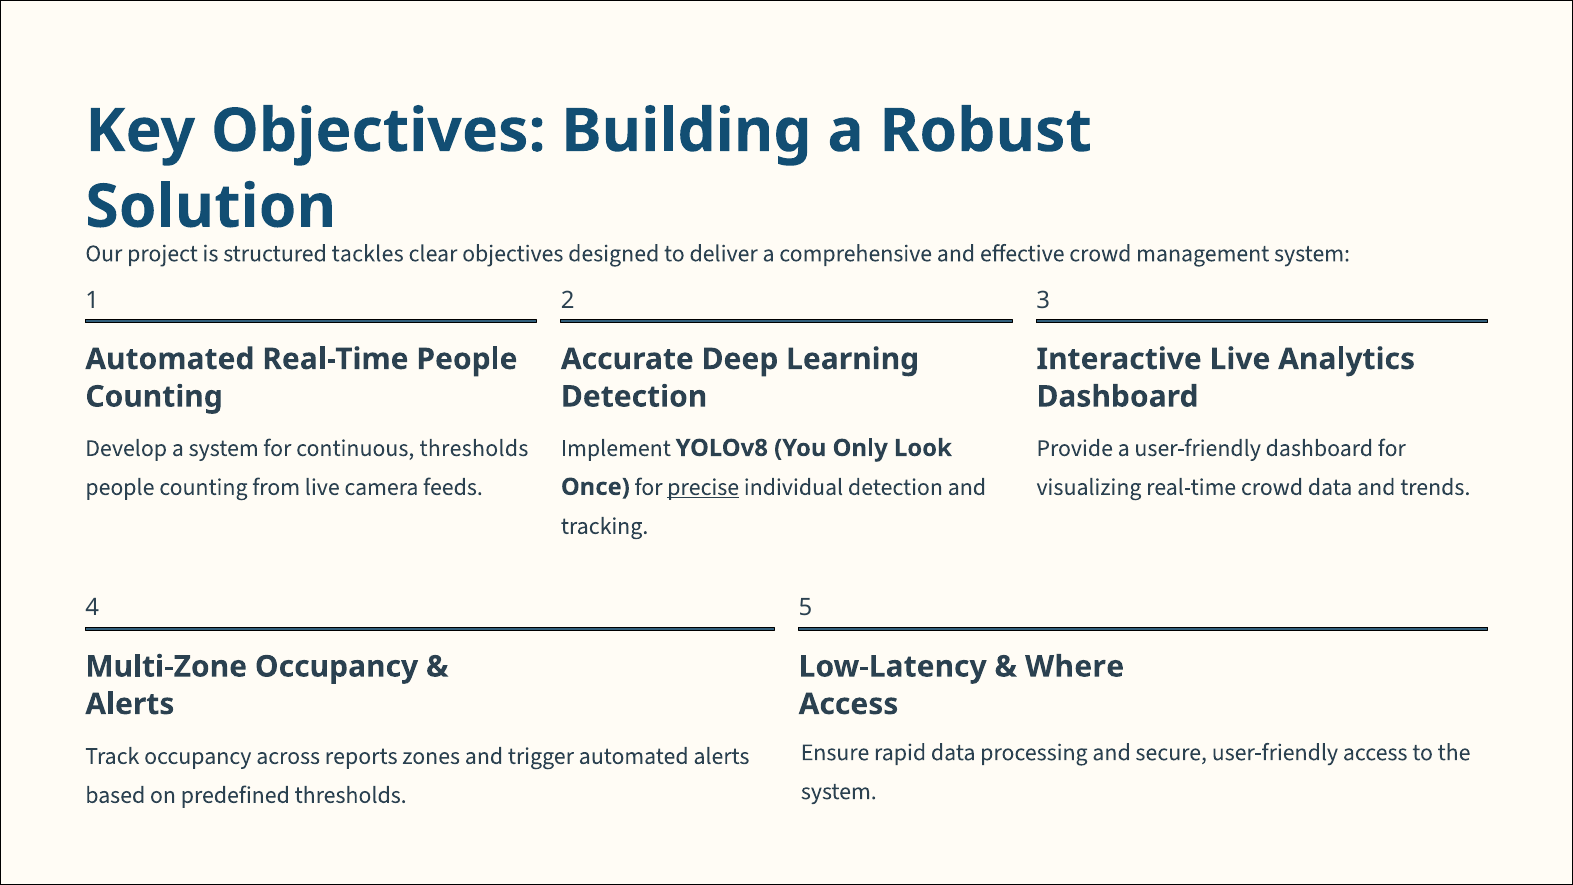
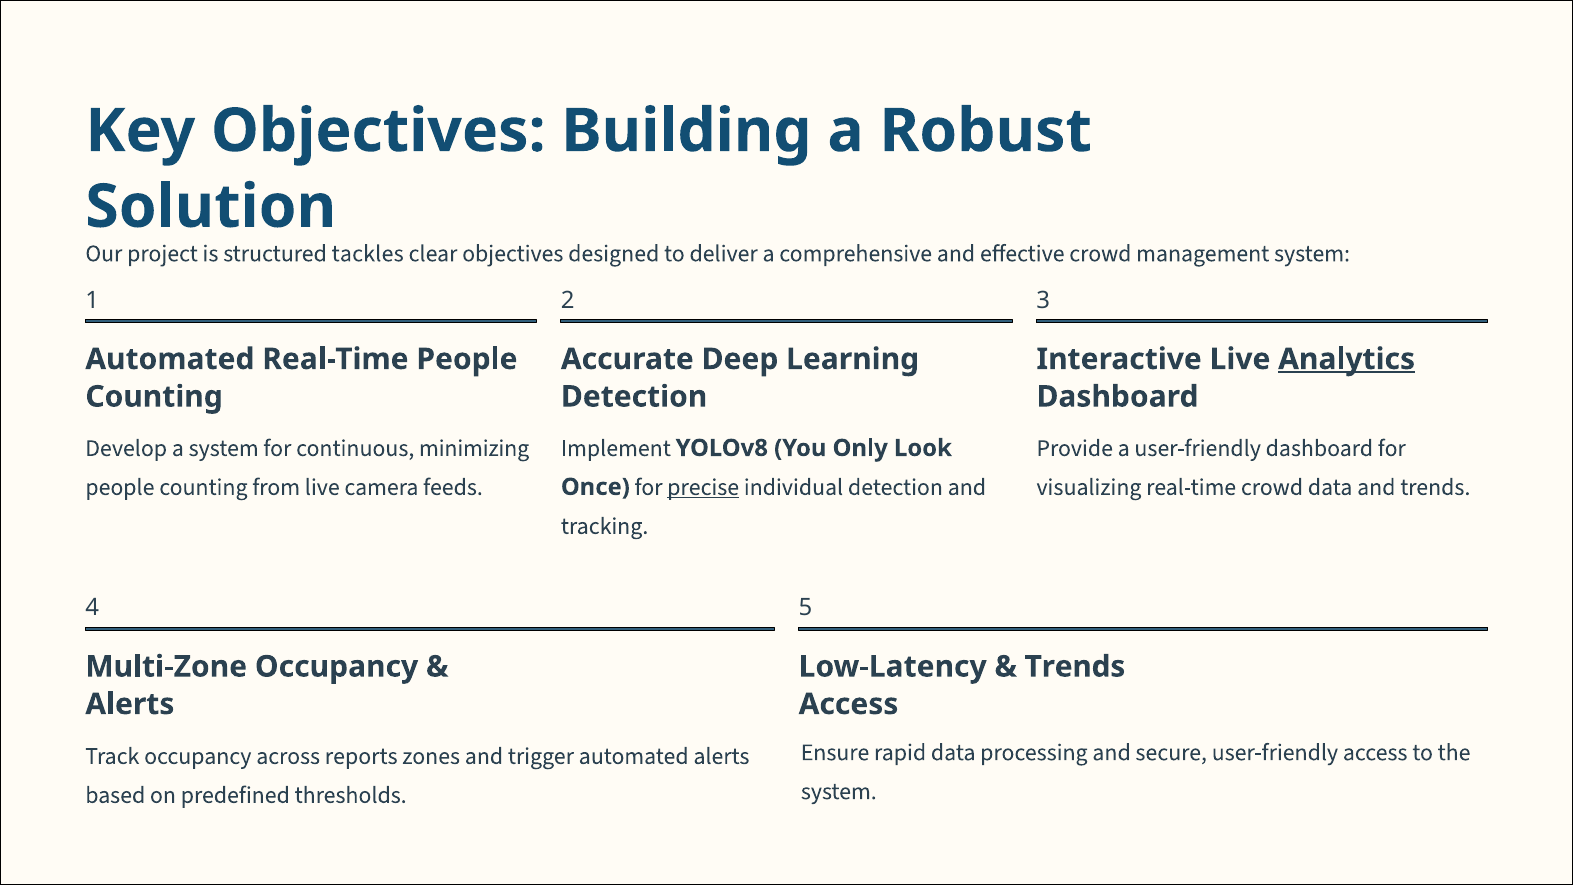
Analytics underline: none -> present
continuous thresholds: thresholds -> minimizing
Where at (1075, 667): Where -> Trends
